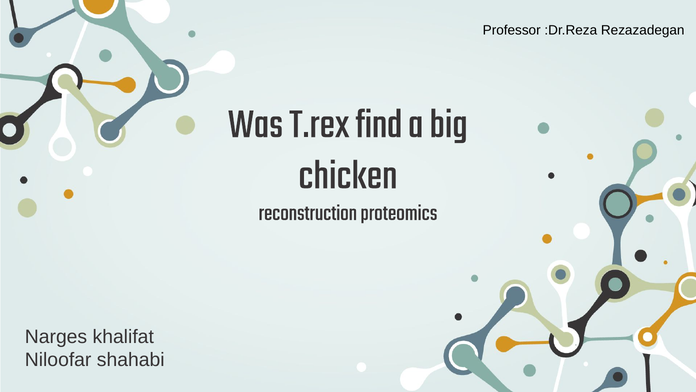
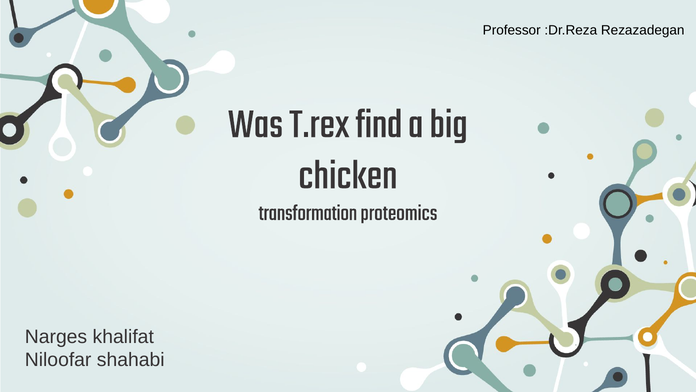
reconstruction: reconstruction -> transformation
